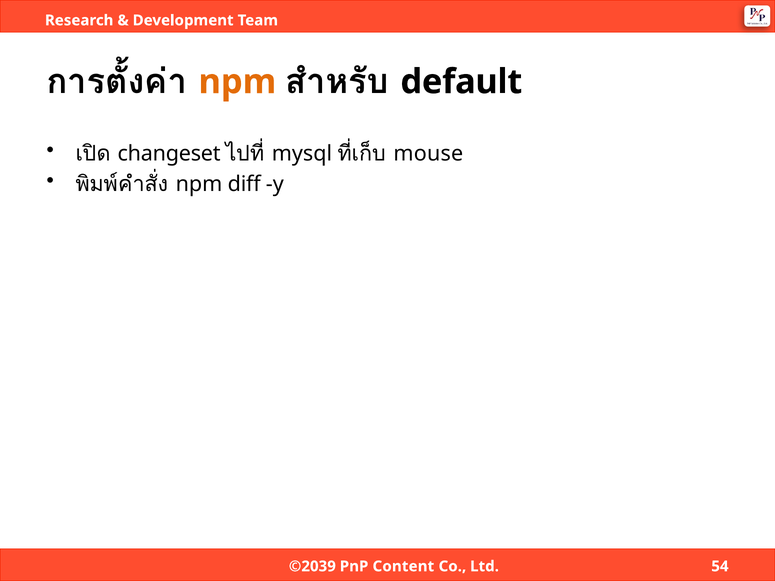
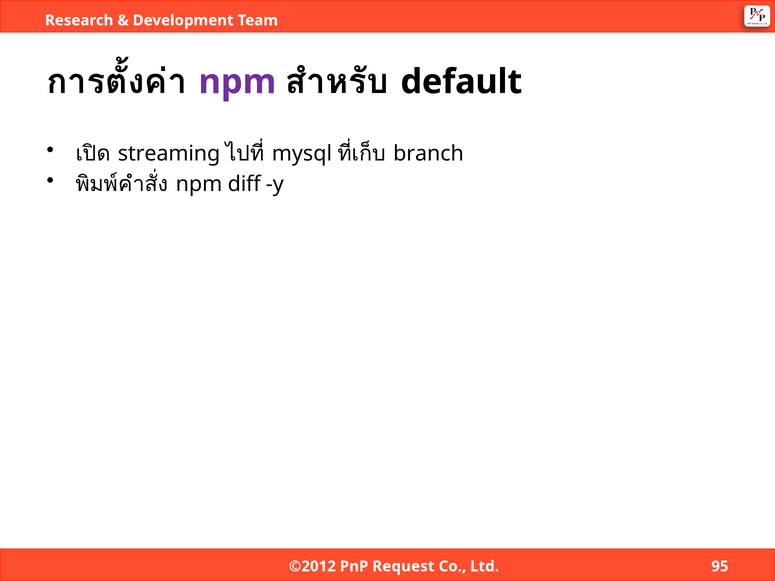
npm at (237, 82) colour: orange -> purple
changeset: changeset -> streaming
mouse: mouse -> branch
©2039: ©2039 -> ©2012
Content: Content -> Request
54: 54 -> 95
